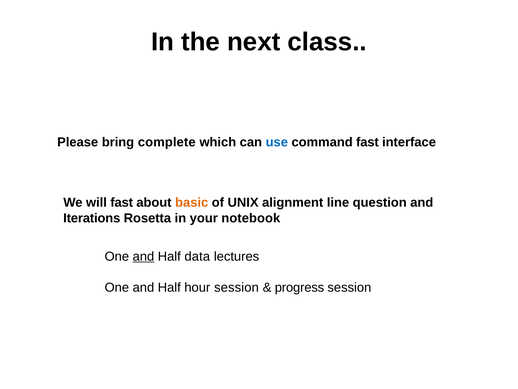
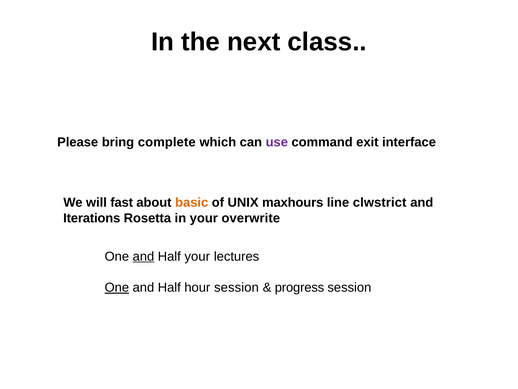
use colour: blue -> purple
command fast: fast -> exit
alignment: alignment -> maxhours
question: question -> clwstrict
notebook: notebook -> overwrite
Half data: data -> your
One at (117, 287) underline: none -> present
